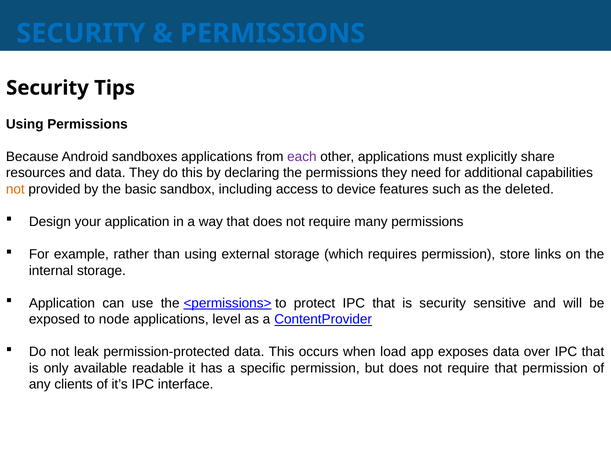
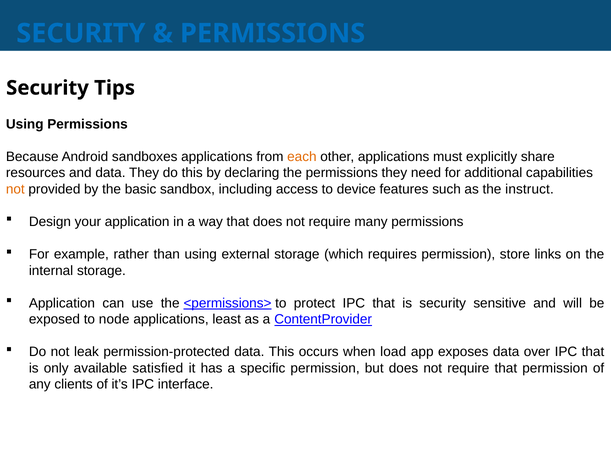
each colour: purple -> orange
deleted: deleted -> instruct
level: level -> least
readable: readable -> satisfied
